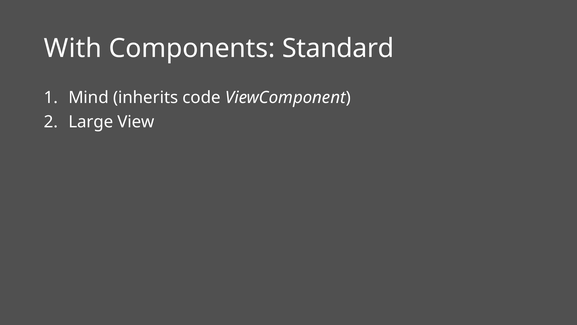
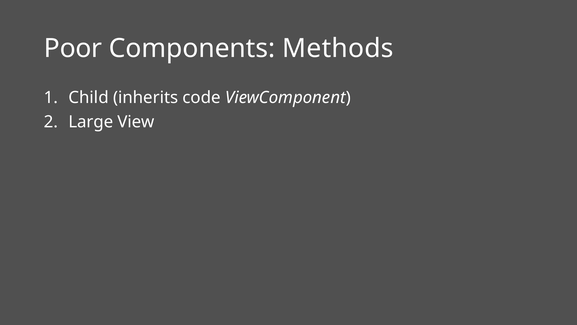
With: With -> Poor
Standard: Standard -> Methods
Mind: Mind -> Child
